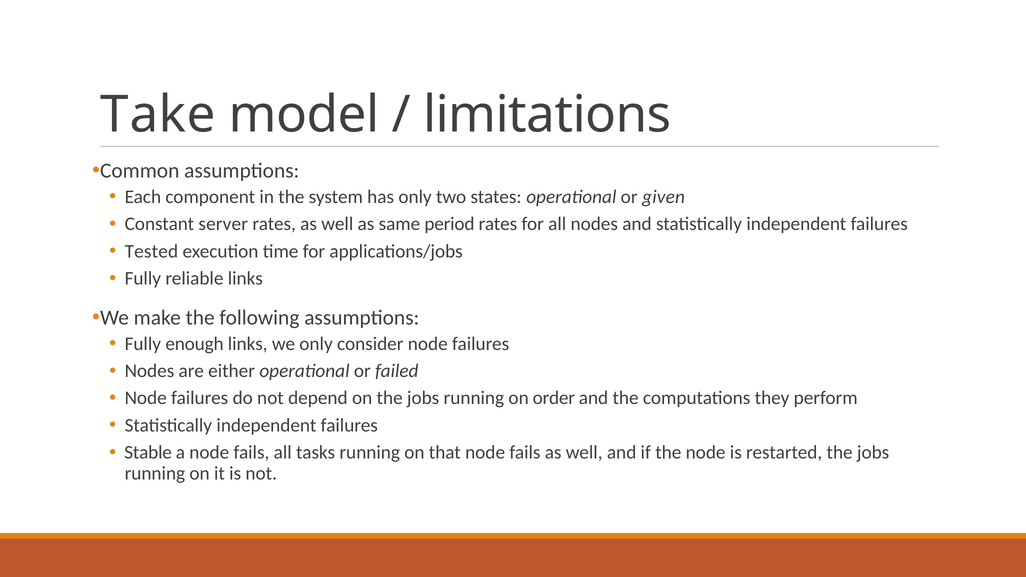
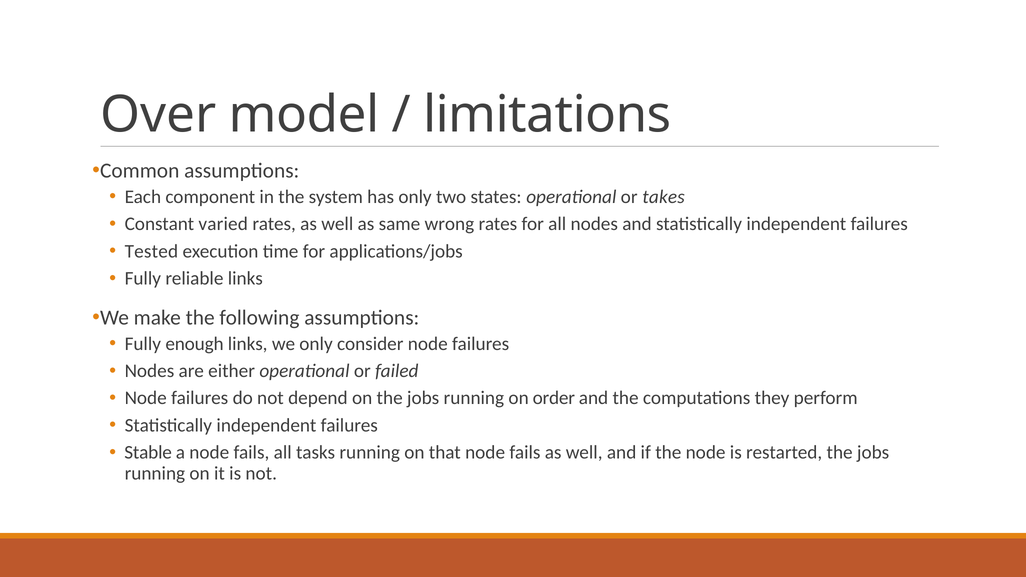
Take: Take -> Over
given: given -> takes
server: server -> varied
period: period -> wrong
